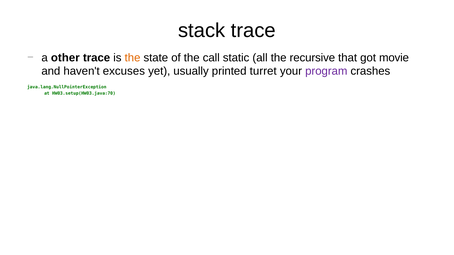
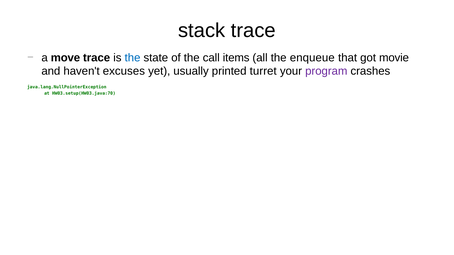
other: other -> move
the at (133, 58) colour: orange -> blue
static: static -> items
recursive: recursive -> enqueue
